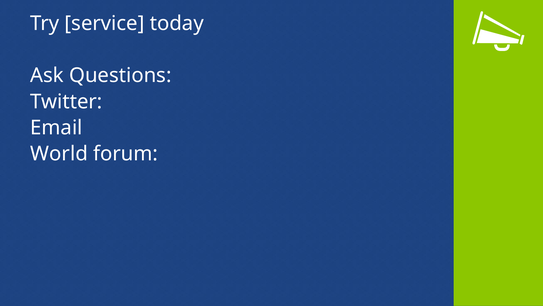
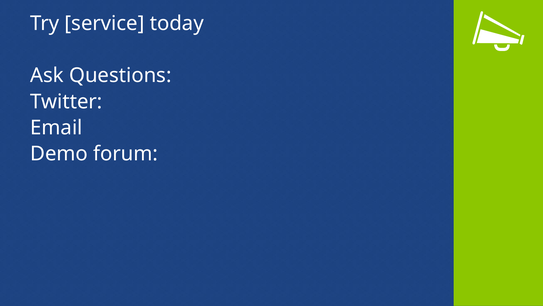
World: World -> Demo
